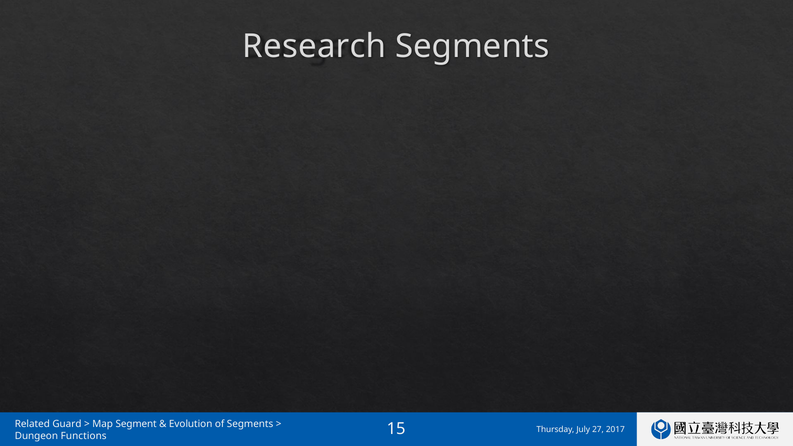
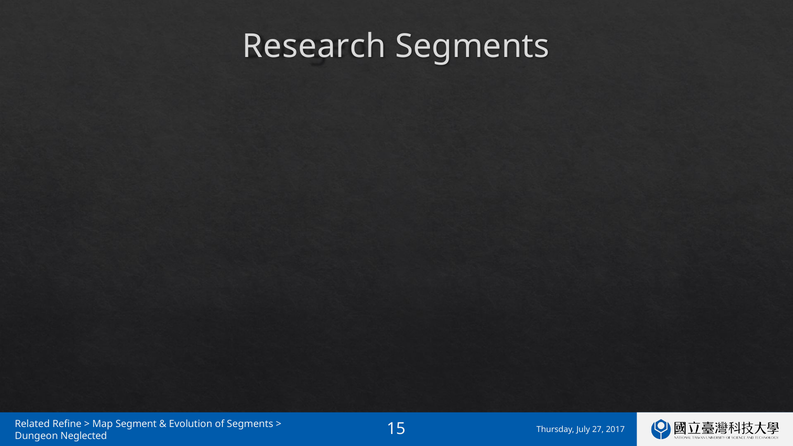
Guard: Guard -> Refine
Functions: Functions -> Neglected
